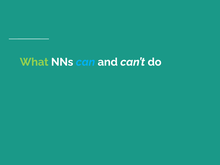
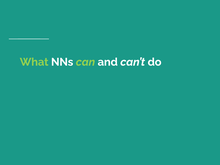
can colour: light blue -> light green
